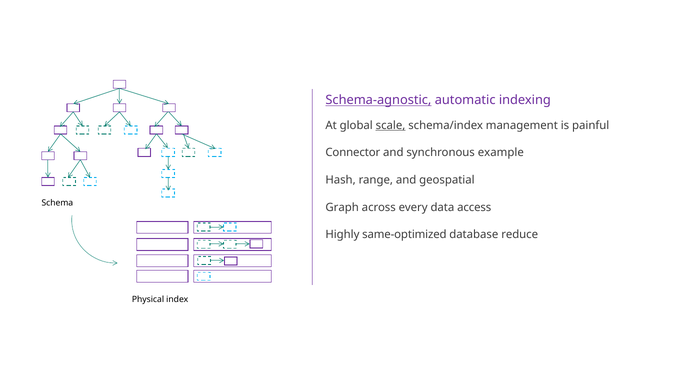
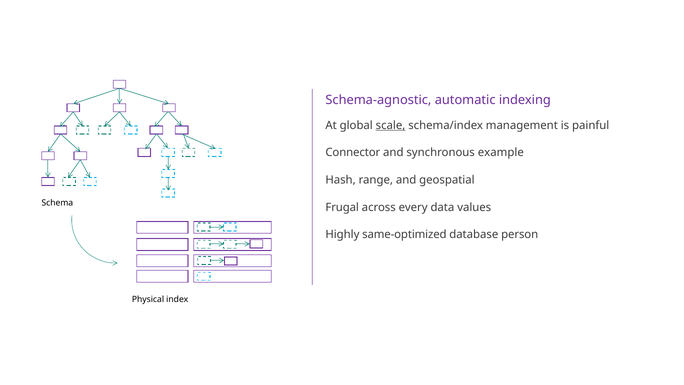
Schema-agnostic underline: present -> none
Graph: Graph -> Frugal
access: access -> values
reduce: reduce -> person
